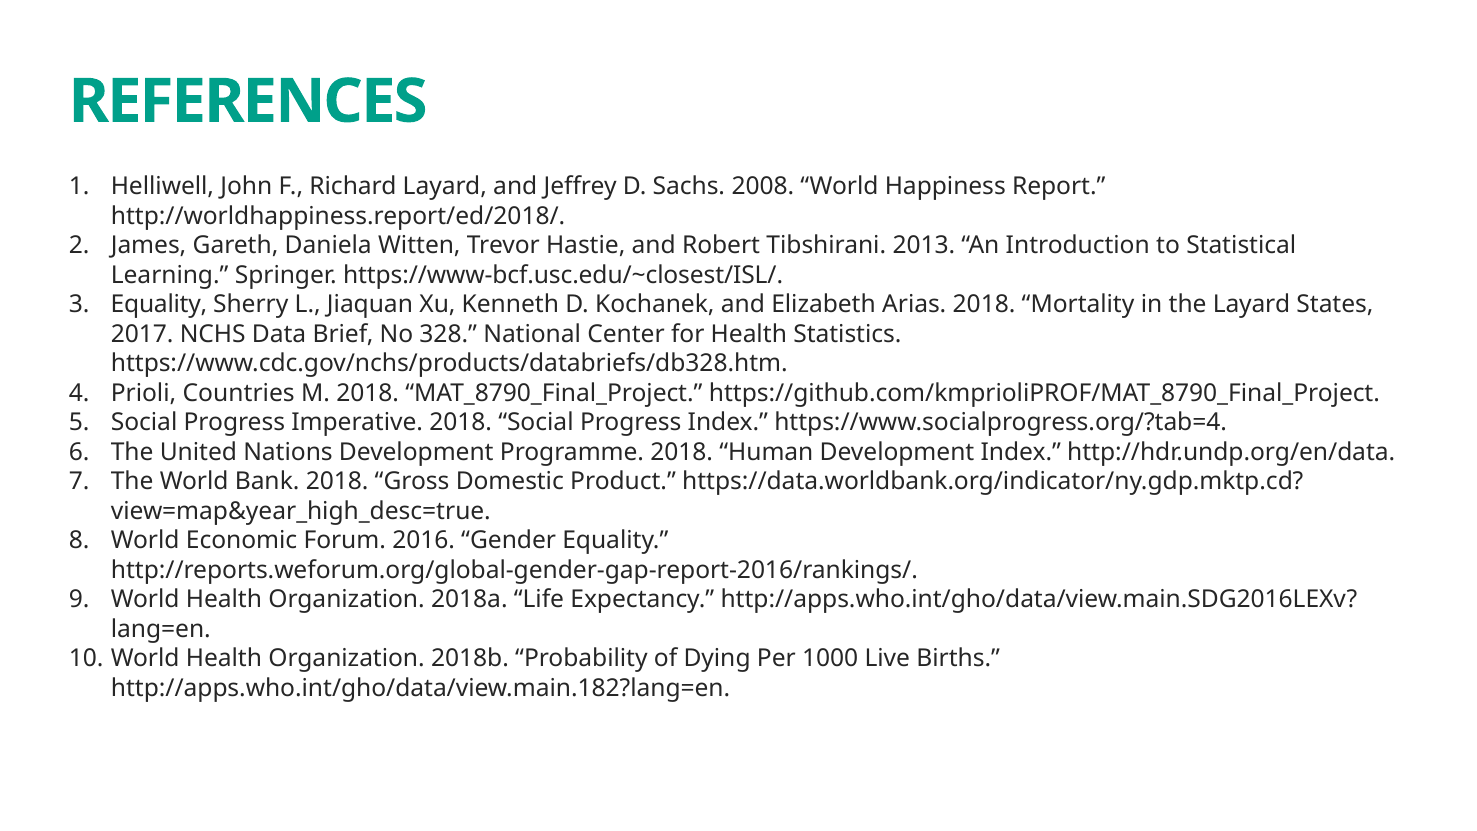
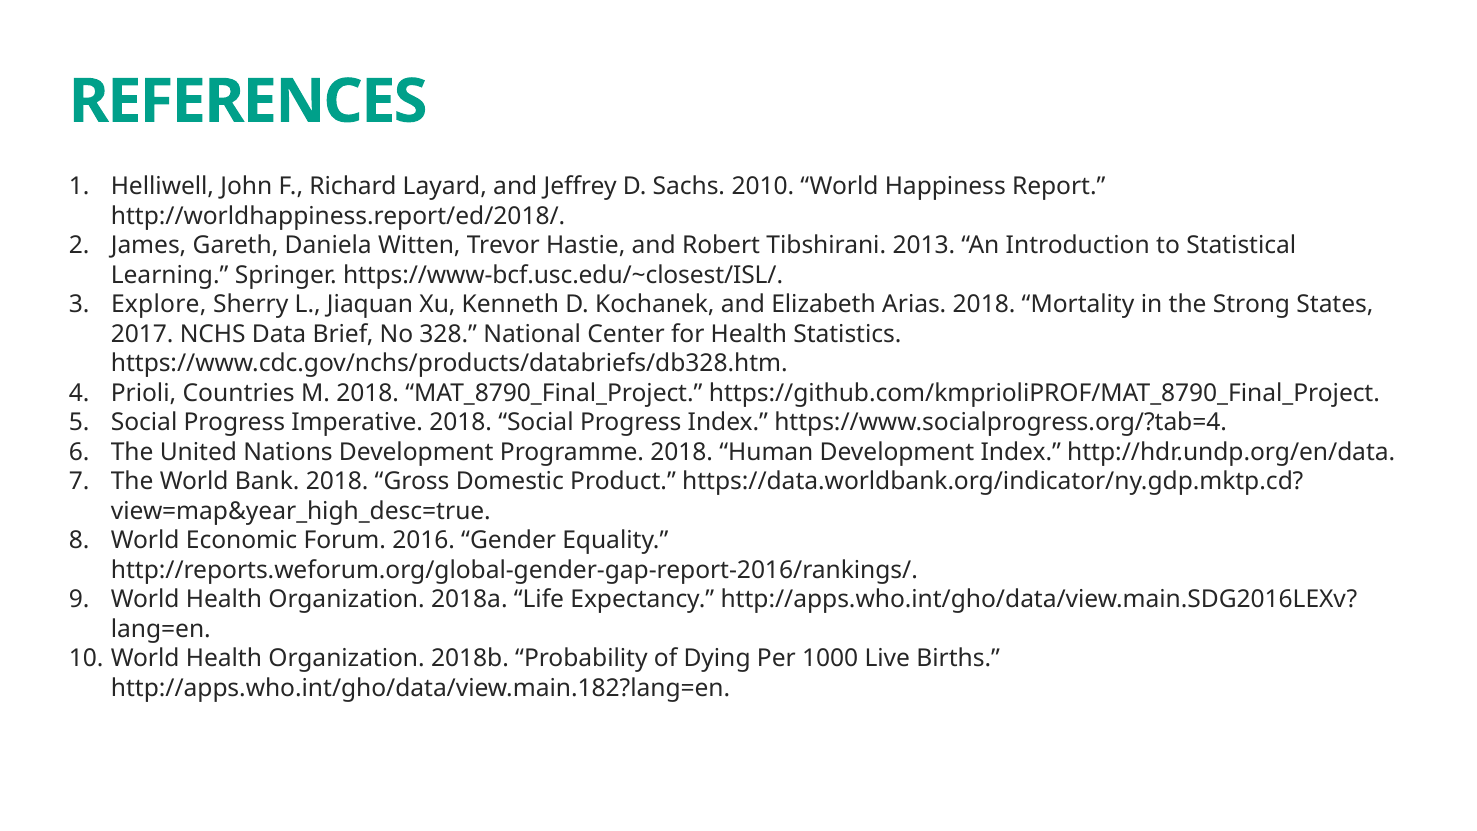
2008: 2008 -> 2010
Equality at (159, 304): Equality -> Explore
the Layard: Layard -> Strong
